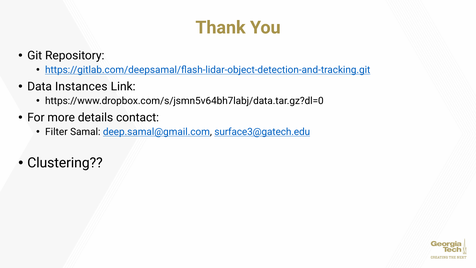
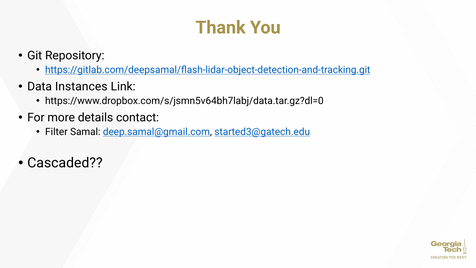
surface3@gatech.edu: surface3@gatech.edu -> started3@gatech.edu
Clustering: Clustering -> Cascaded
